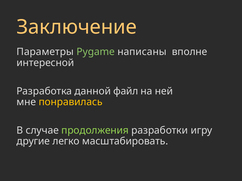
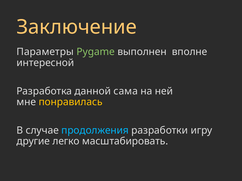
написаны: написаны -> выполнен
файл: файл -> сама
продолжения colour: light green -> light blue
